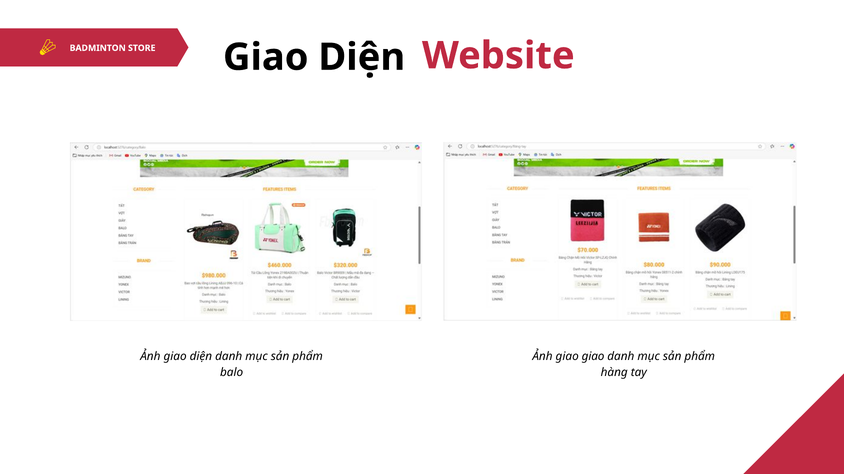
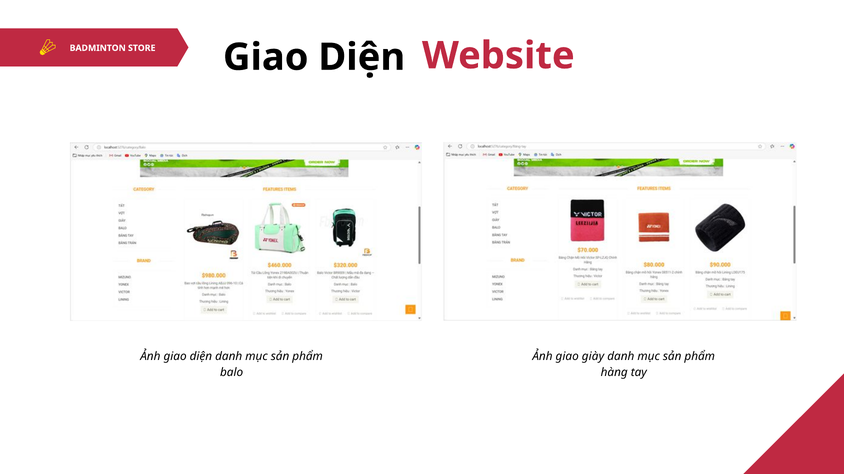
giao giao: giao -> giày
